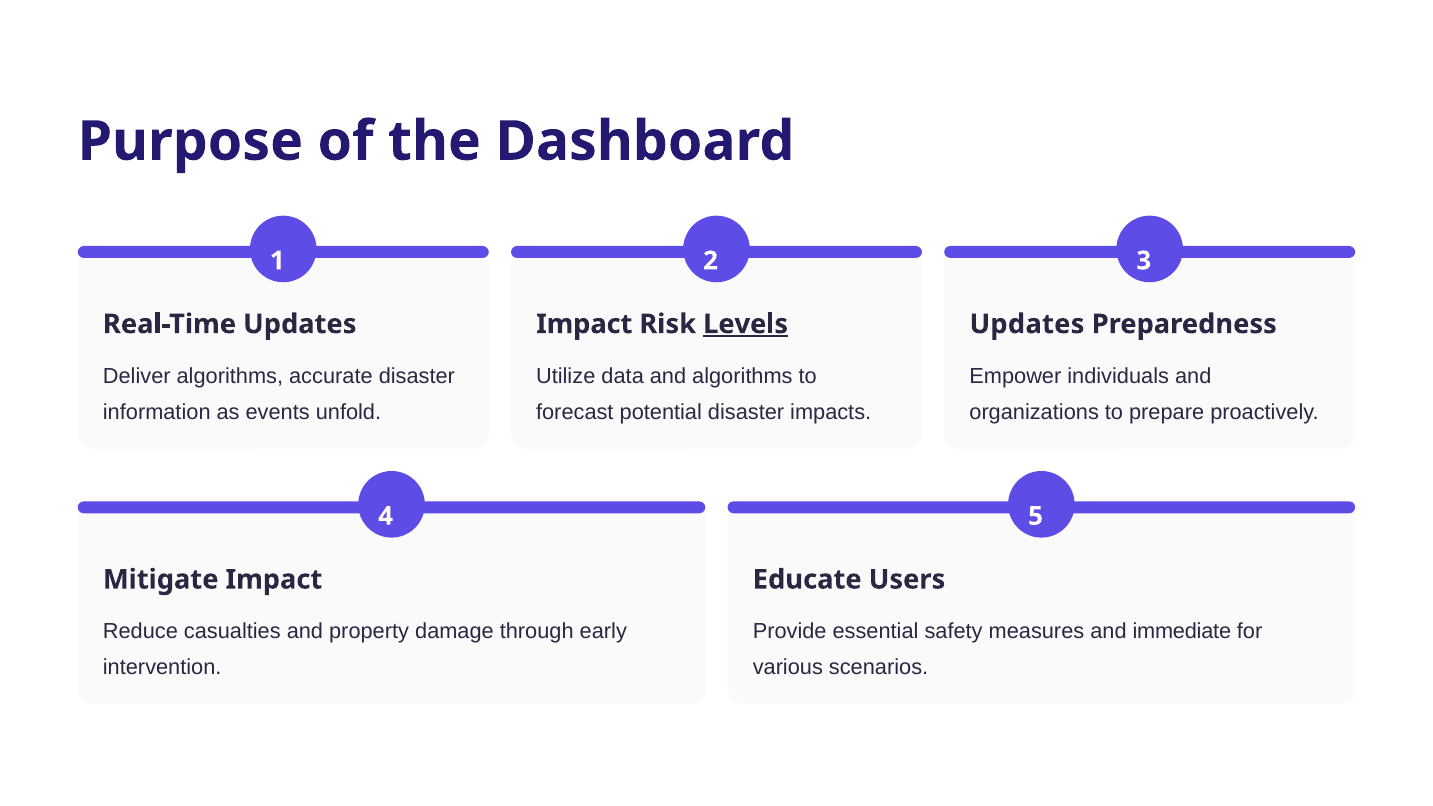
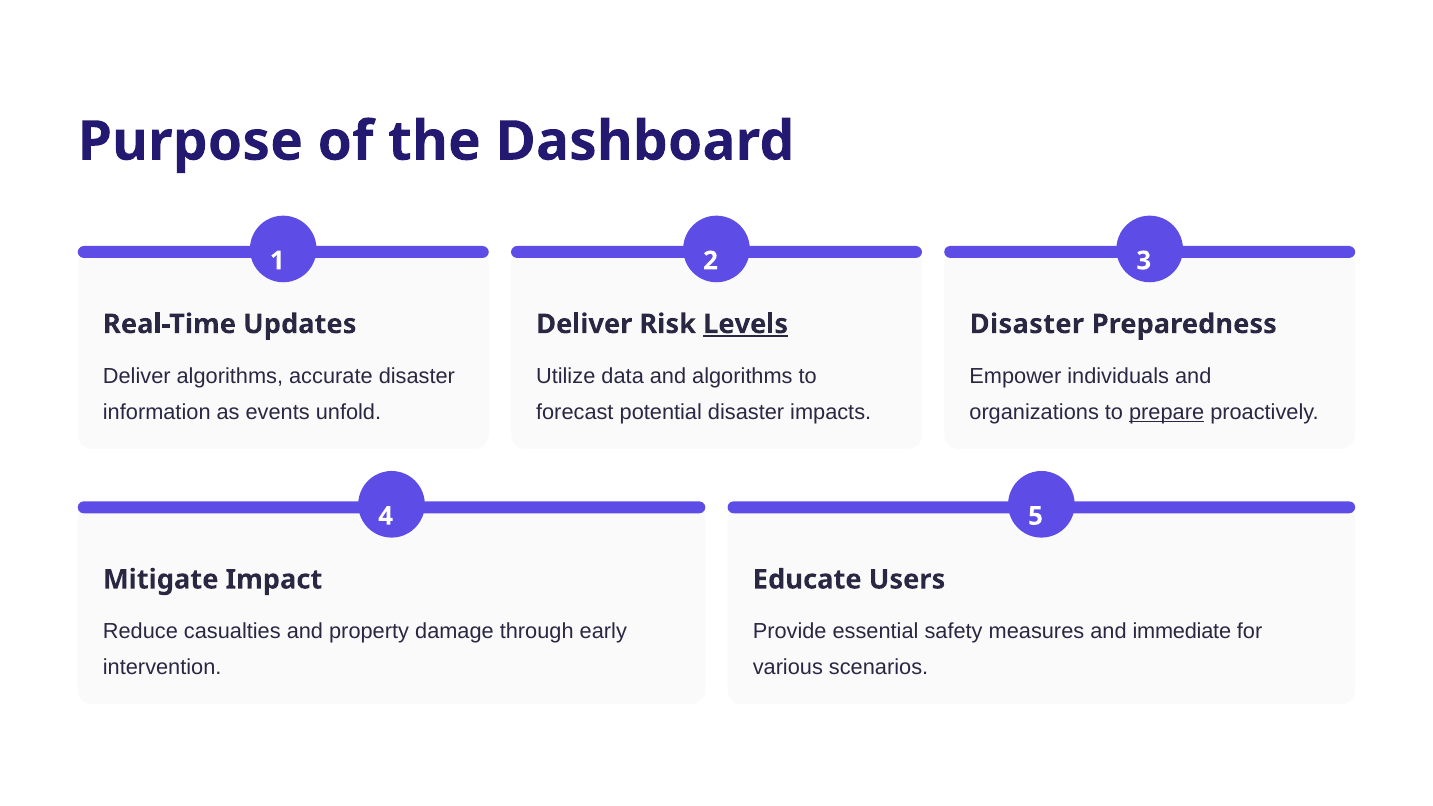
Impact at (584, 324): Impact -> Deliver
Updates at (1027, 324): Updates -> Disaster
prepare underline: none -> present
